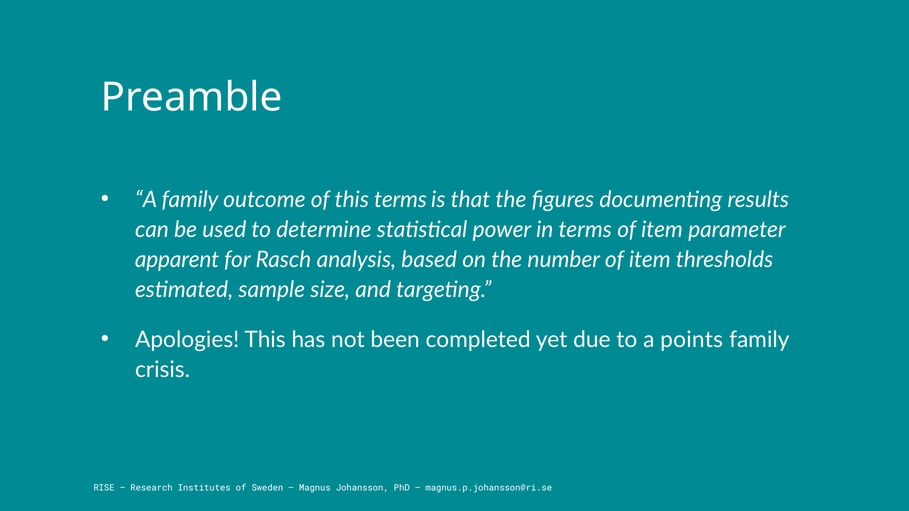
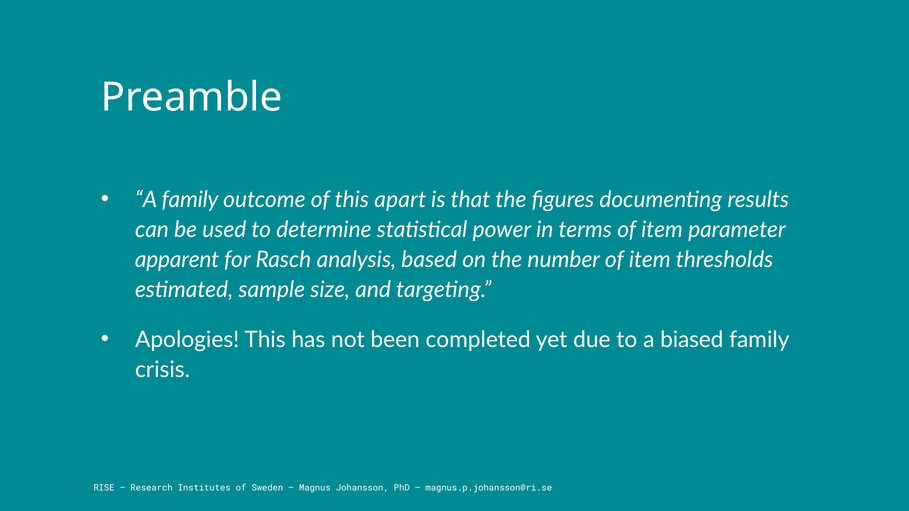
this terms: terms -> apart
points: points -> biased
